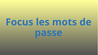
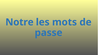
Focus: Focus -> Notre
